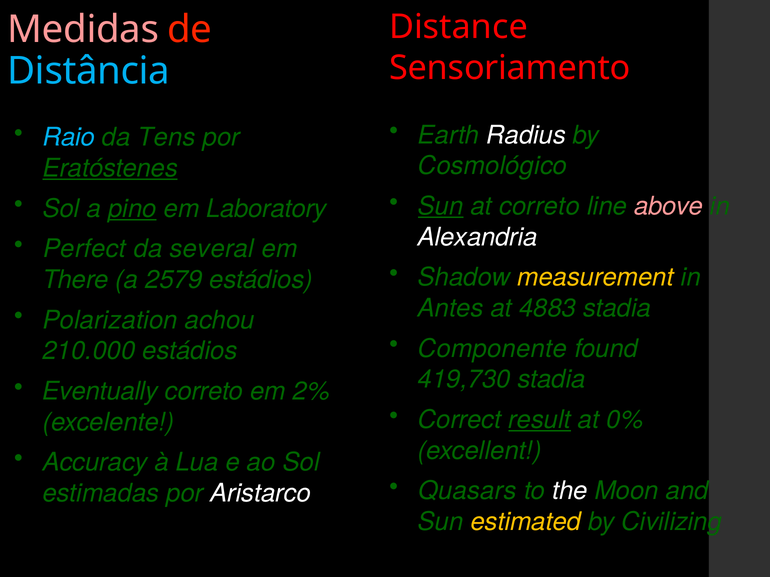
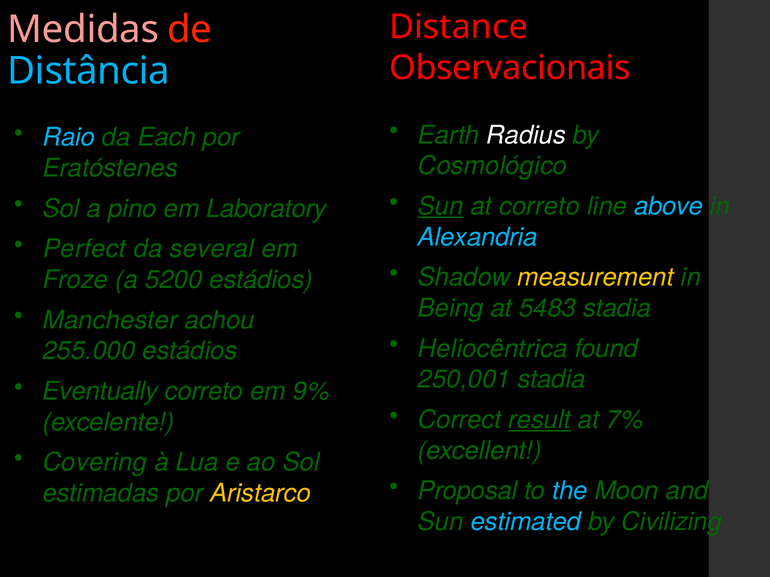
Sensoriamento: Sensoriamento -> Observacionais
Tens: Tens -> Each
Eratóstenes underline: present -> none
above colour: pink -> light blue
pino underline: present -> none
Alexandria colour: white -> light blue
There: There -> Froze
2579: 2579 -> 5200
Antes: Antes -> Being
4883: 4883 -> 5483
Polarization: Polarization -> Manchester
Componente: Componente -> Heliocêntrica
210.000: 210.000 -> 255.000
419,730: 419,730 -> 250,001
2%: 2% -> 9%
0%: 0% -> 7%
Accuracy: Accuracy -> Covering
Quasars: Quasars -> Proposal
the colour: white -> light blue
Aristarco colour: white -> yellow
estimated colour: yellow -> light blue
